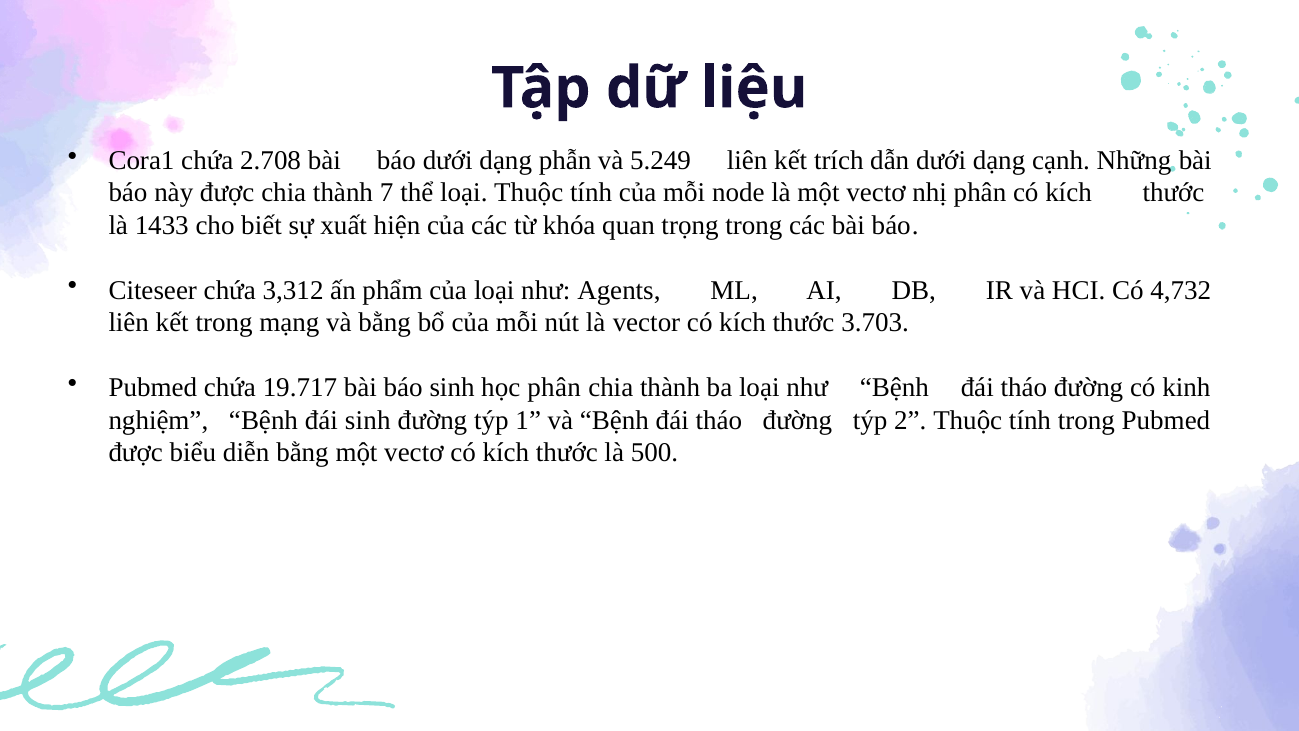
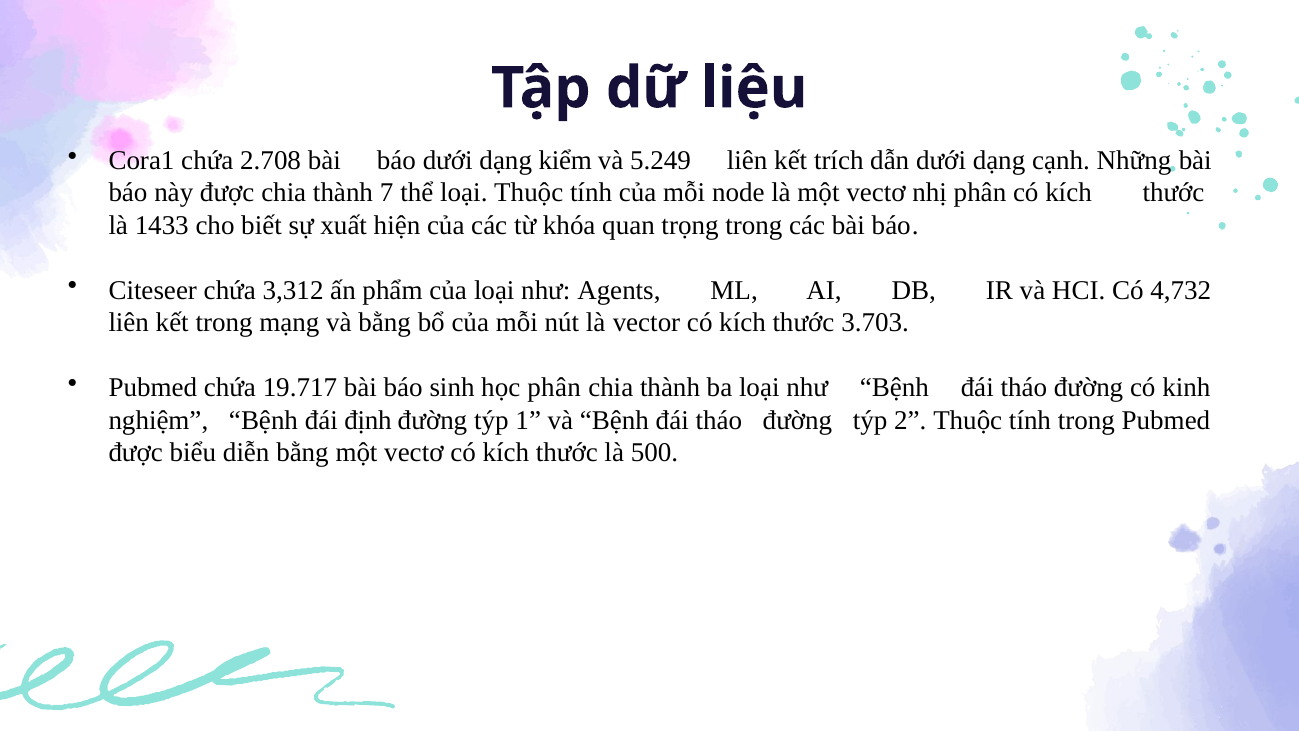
phẫn: phẫn -> kiểm
đái sinh: sinh -> định
